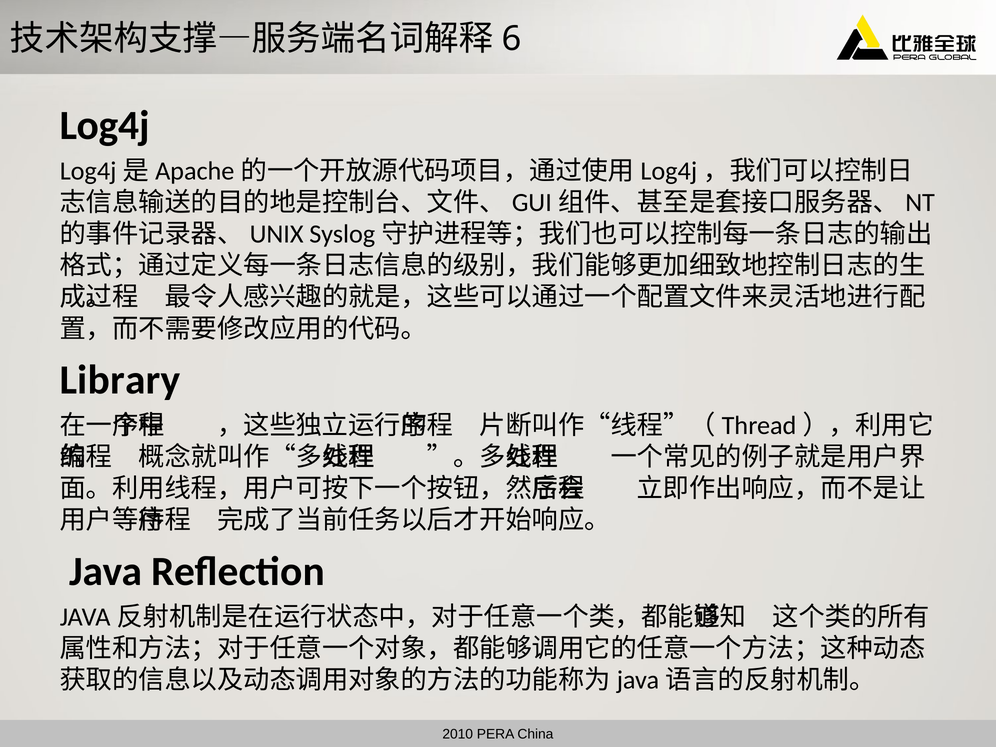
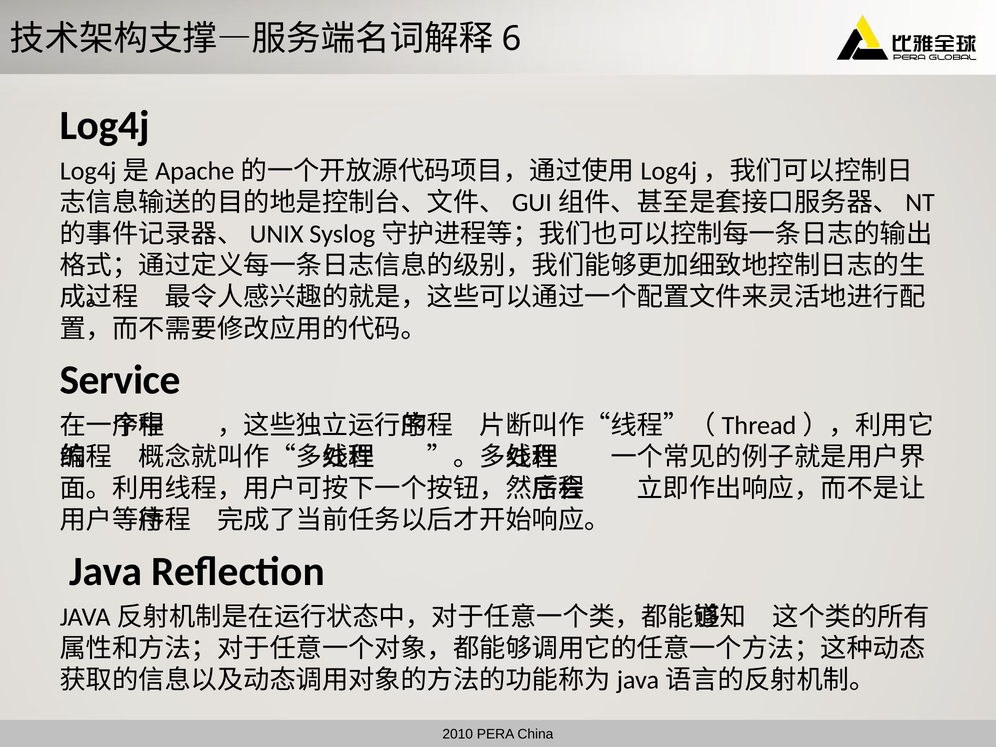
Library: Library -> Service
